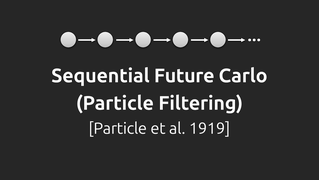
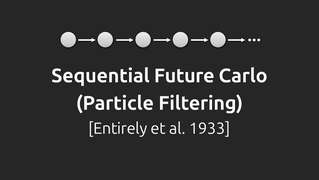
Particle at (118, 128): Particle -> Entirely
1919: 1919 -> 1933
